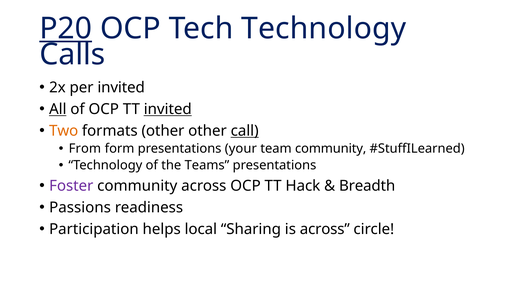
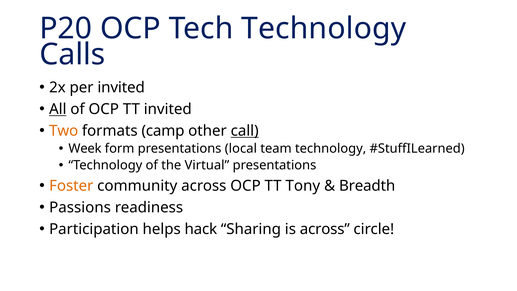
P20 underline: present -> none
invited at (168, 109) underline: present -> none
formats other: other -> camp
From: From -> Week
your: your -> local
team community: community -> technology
Teams: Teams -> Virtual
Foster colour: purple -> orange
Hack: Hack -> Tony
local: local -> hack
